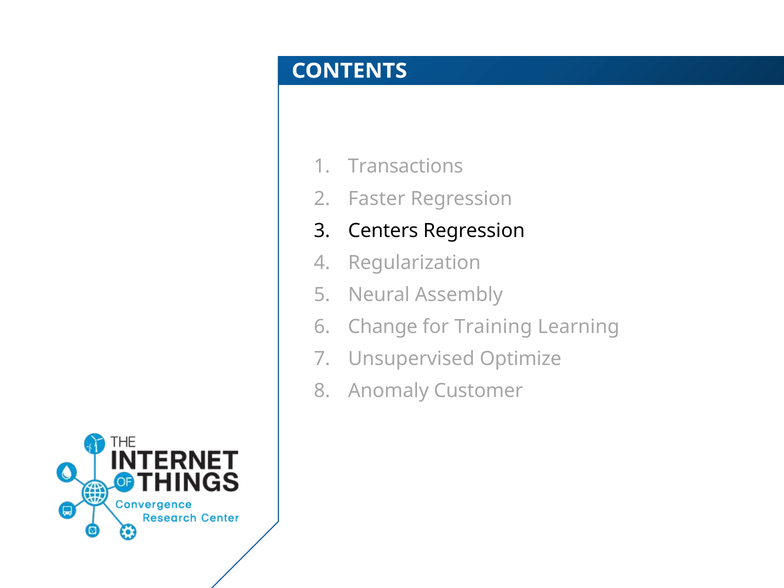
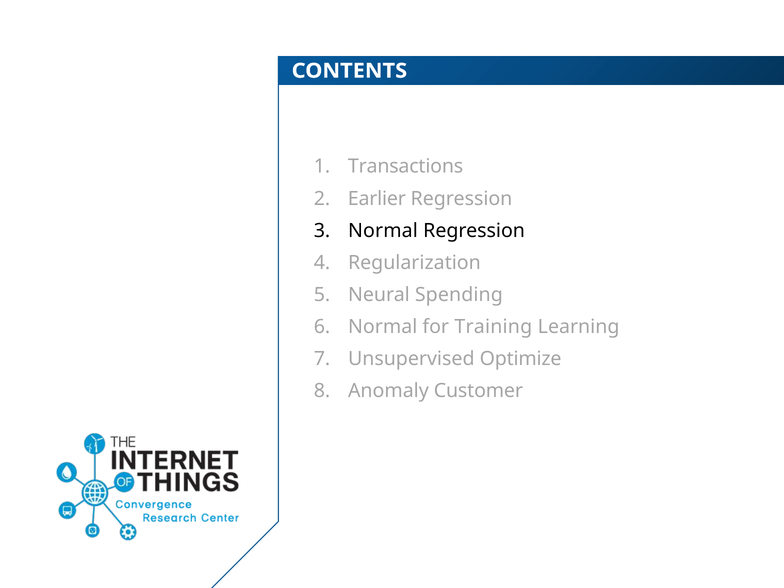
Faster: Faster -> Earlier
Centers at (383, 231): Centers -> Normal
Assembly: Assembly -> Spending
Change at (383, 327): Change -> Normal
